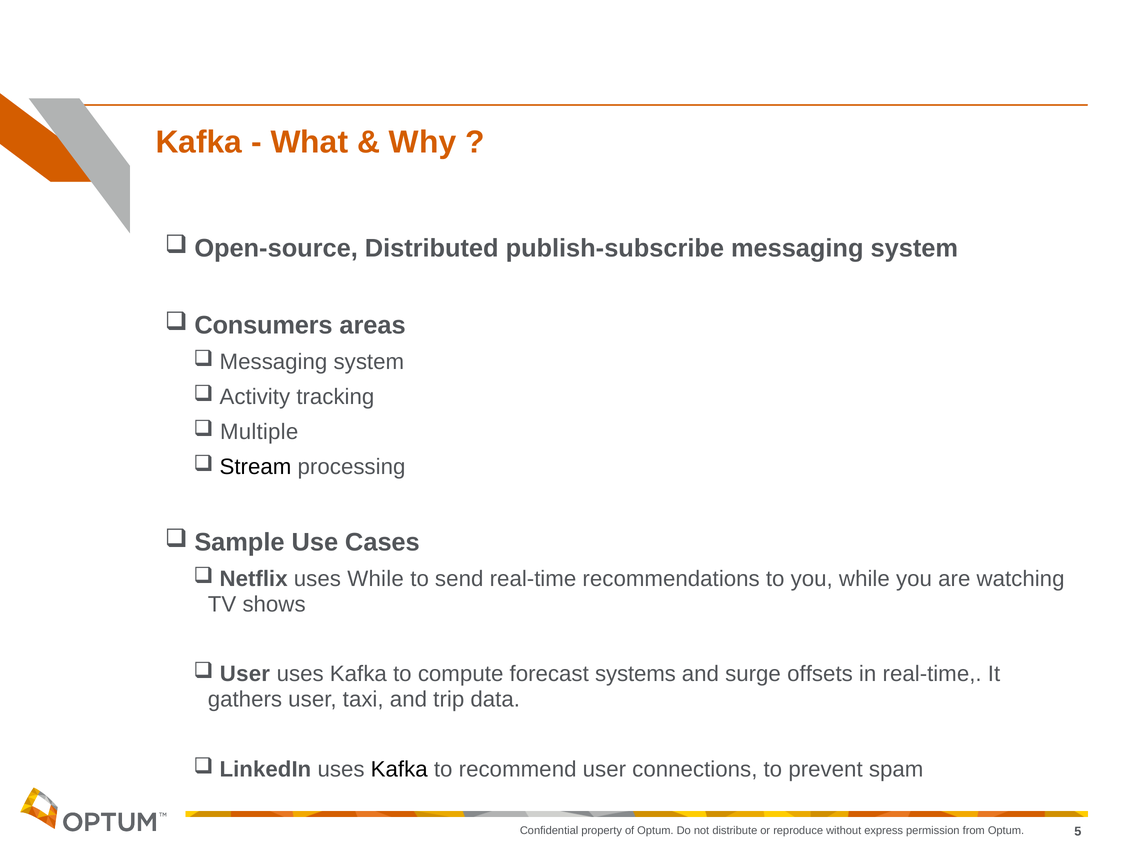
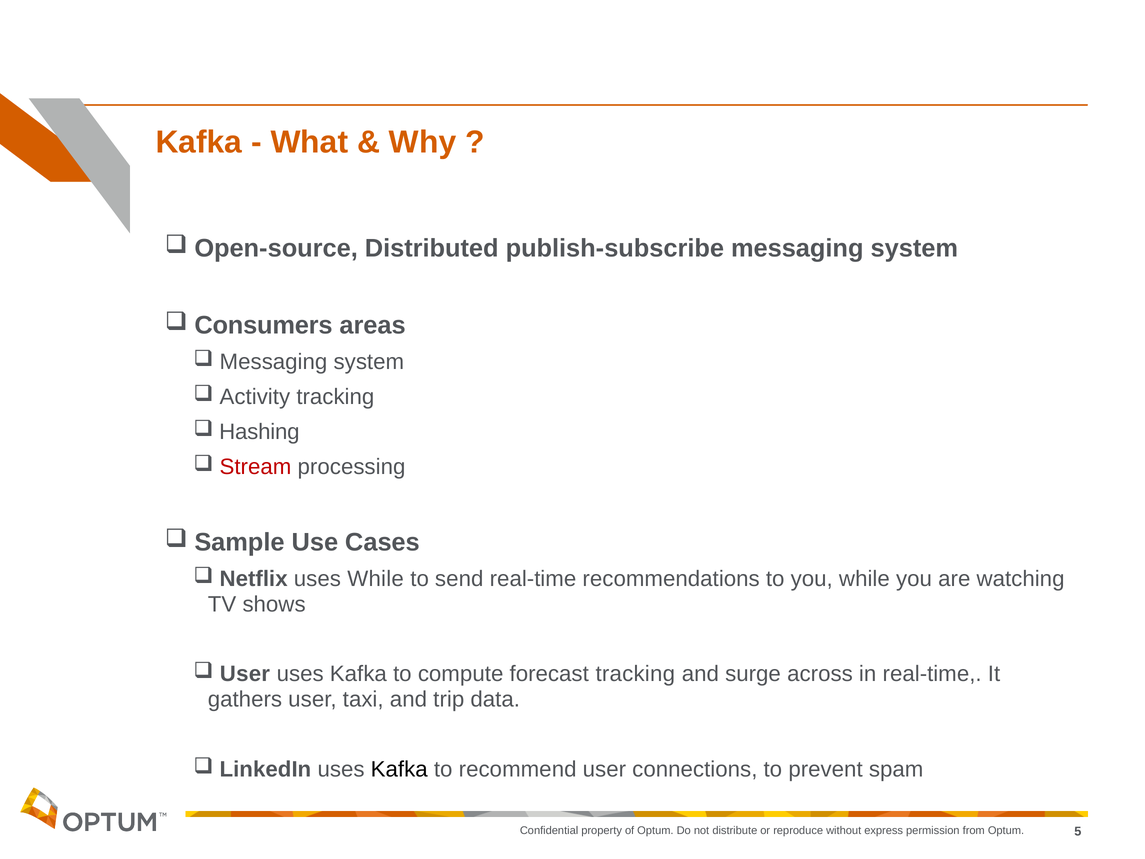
Multiple: Multiple -> Hashing
Stream colour: black -> red
forecast systems: systems -> tracking
offsets: offsets -> across
